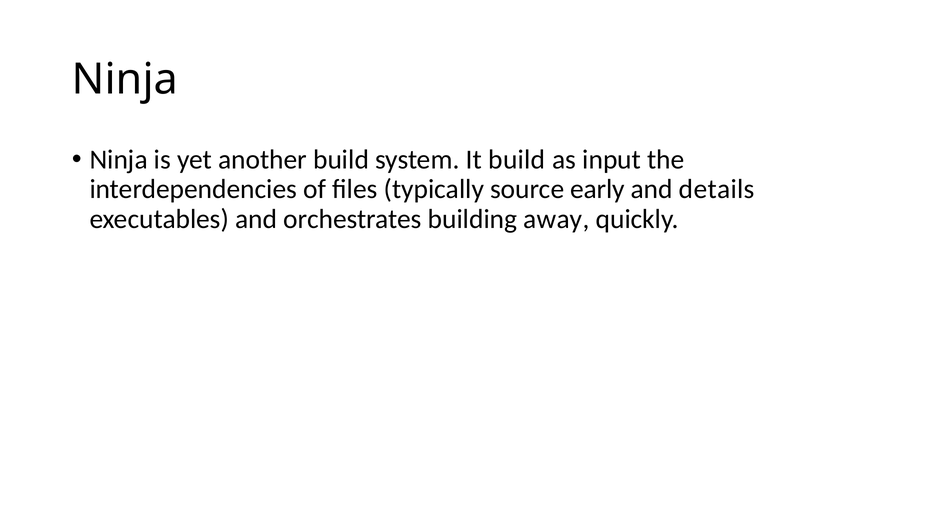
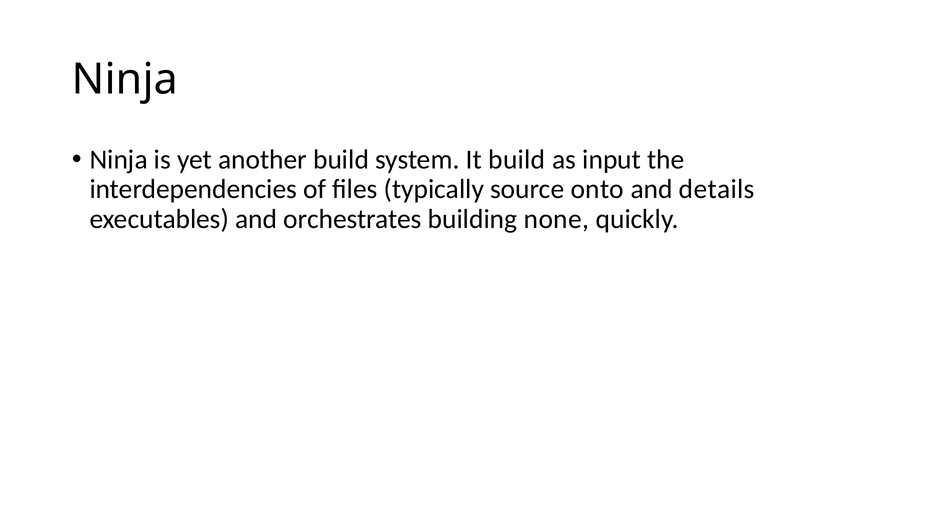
early: early -> onto
away: away -> none
